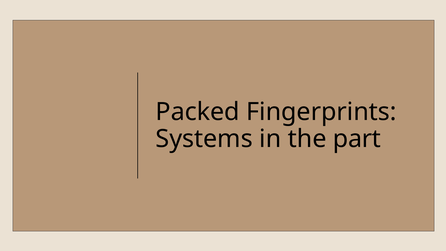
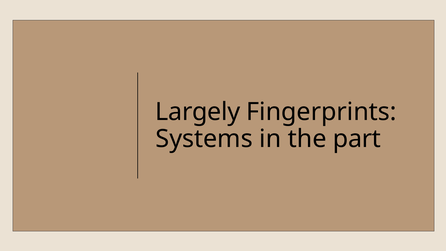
Packed: Packed -> Largely
